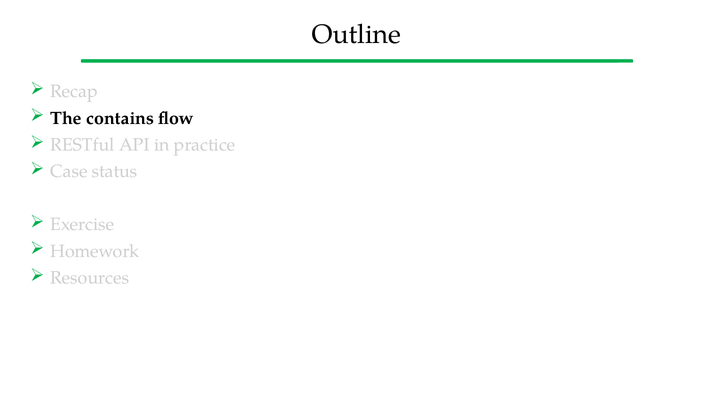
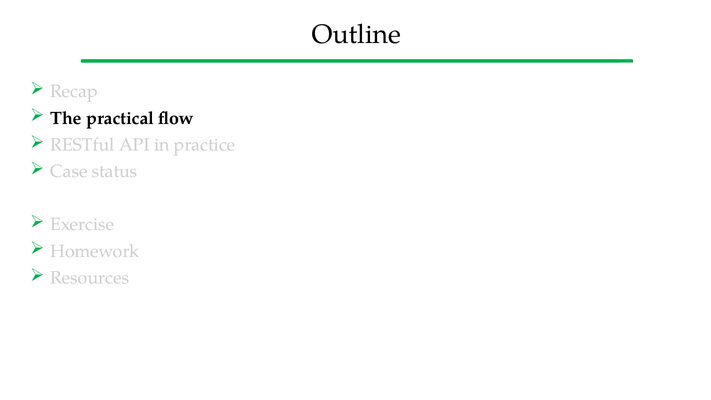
contains: contains -> practical
